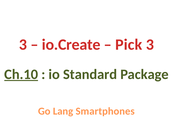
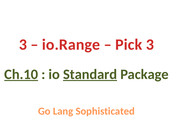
io.Create: io.Create -> io.Range
Standard underline: none -> present
Smartphones: Smartphones -> Sophisticated
